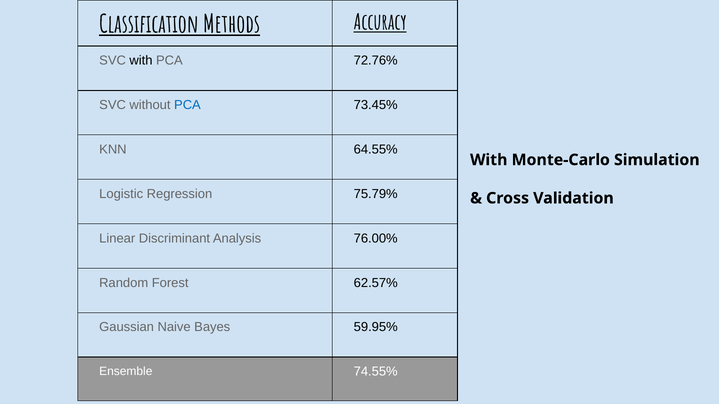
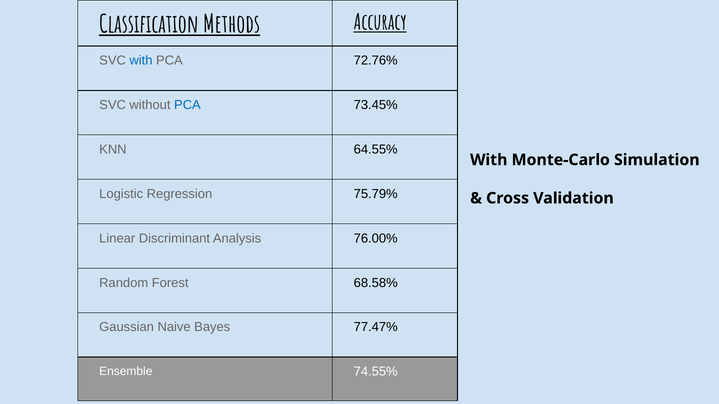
with at (141, 61) colour: black -> blue
62.57%: 62.57% -> 68.58%
59.95%: 59.95% -> 77.47%
